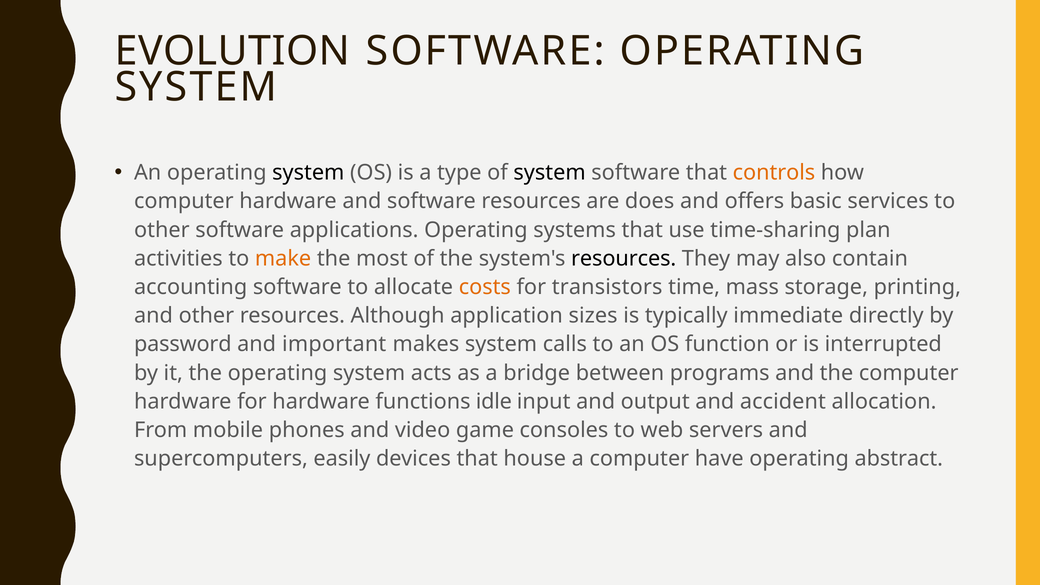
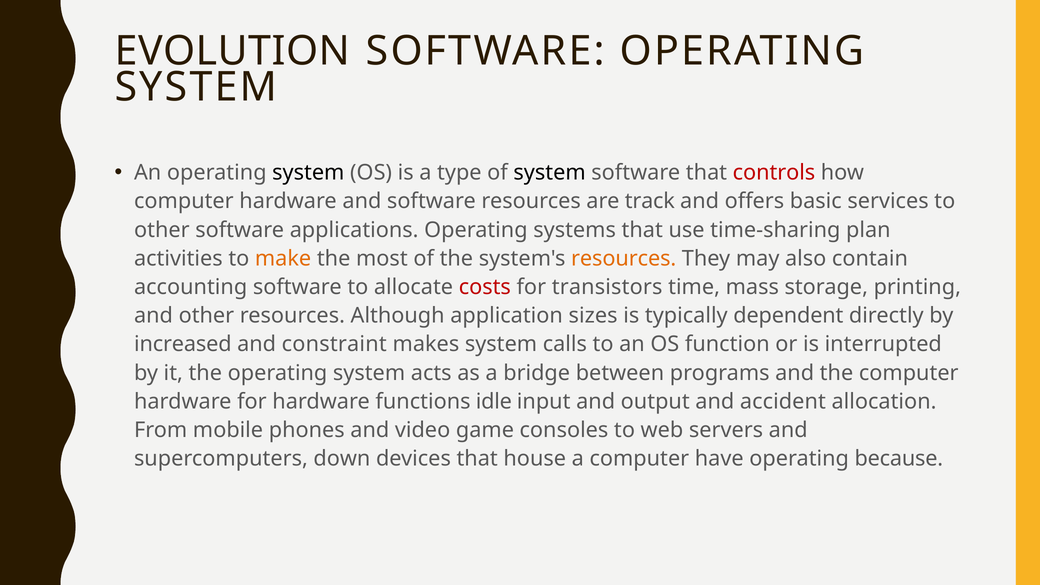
controls colour: orange -> red
does: does -> track
resources at (624, 259) colour: black -> orange
costs colour: orange -> red
immediate: immediate -> dependent
password: password -> increased
important: important -> constraint
easily: easily -> down
abstract: abstract -> because
